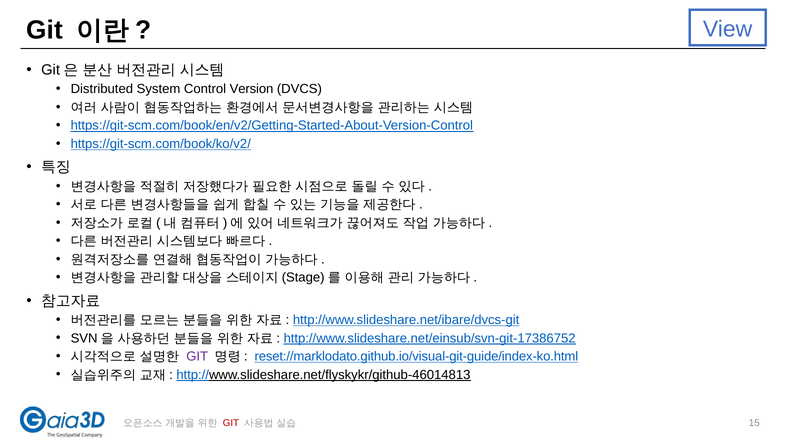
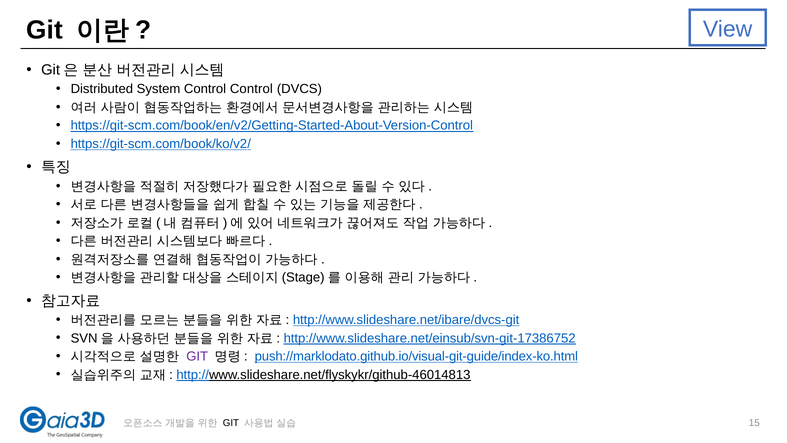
Control Version: Version -> Control
reset://marklodato.github.io/visual-git-guide/index-ko.html: reset://marklodato.github.io/visual-git-guide/index-ko.html -> push://marklodato.github.io/visual-git-guide/index-ko.html
GIT at (231, 423) colour: red -> black
